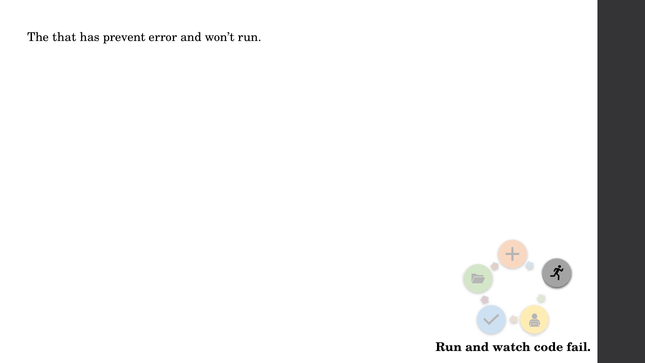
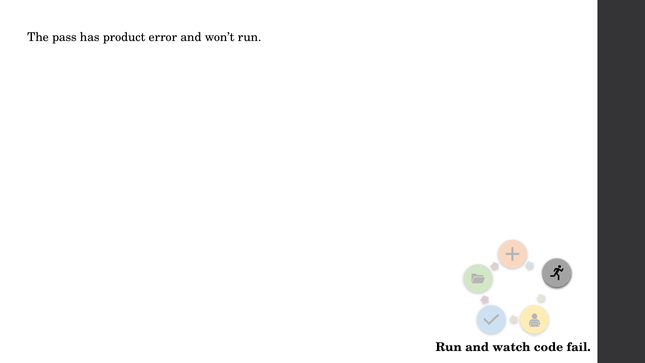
that: that -> pass
prevent: prevent -> product
